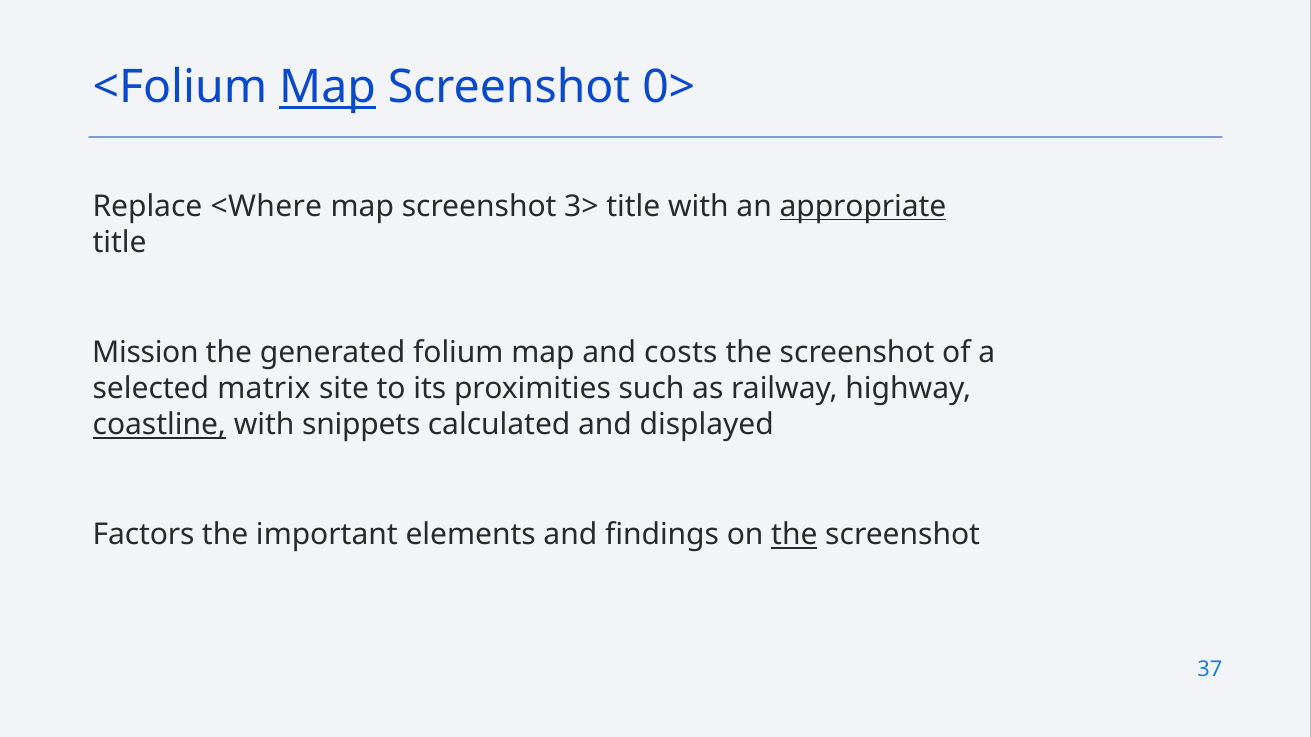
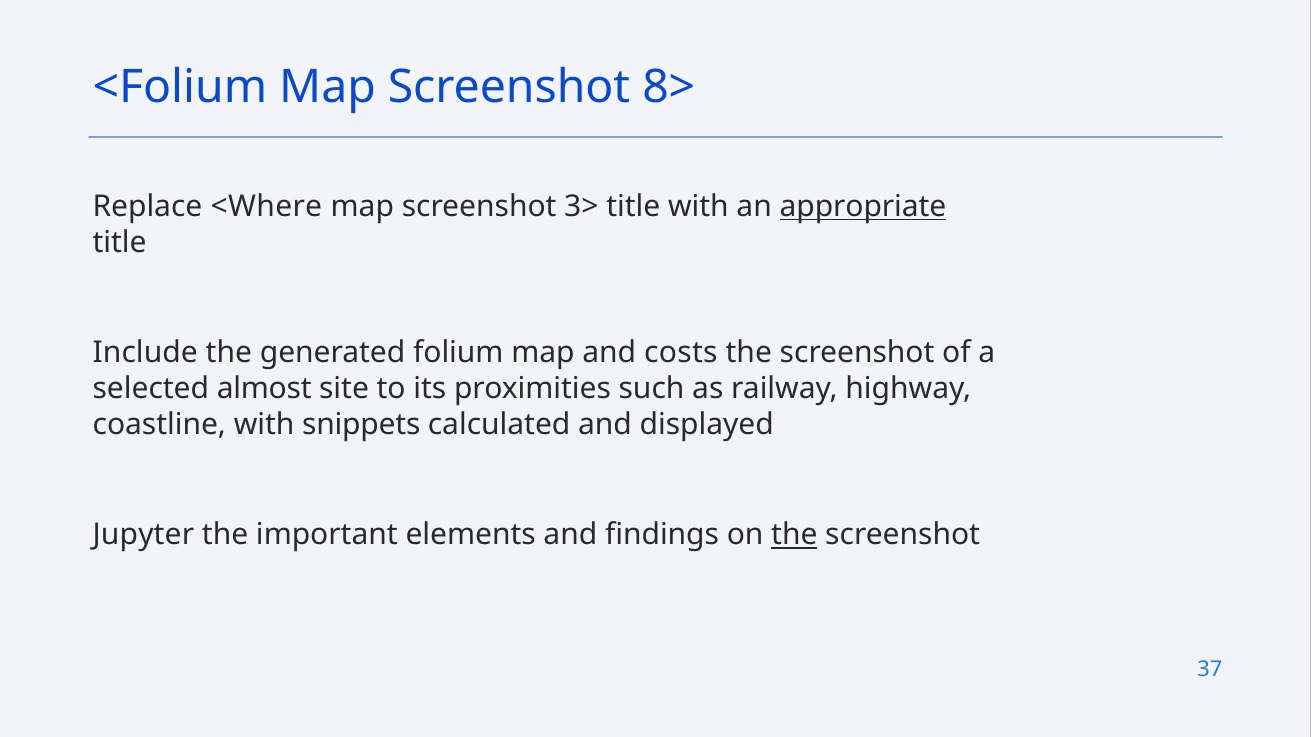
Map at (328, 88) underline: present -> none
0>: 0> -> 8>
Mission: Mission -> Include
matrix: matrix -> almost
coastline underline: present -> none
Factors: Factors -> Jupyter
